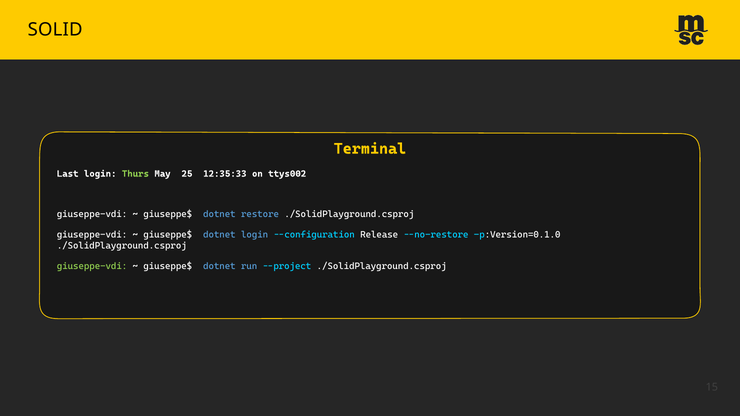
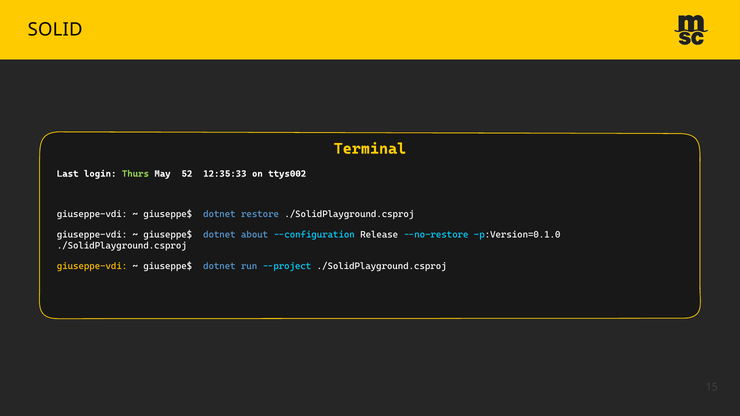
25: 25 -> 52
dotnet login: login -> about
giuseppe-vdi at (92, 266) colour: light green -> yellow
